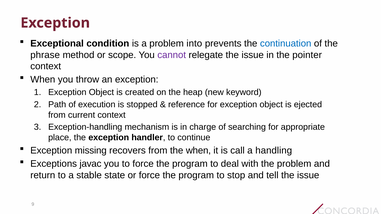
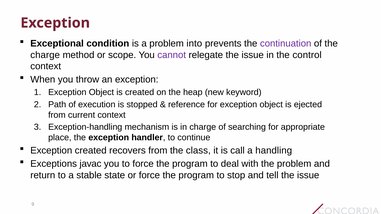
continuation colour: blue -> purple
phrase at (45, 55): phrase -> charge
pointer: pointer -> control
Exception missing: missing -> created
the when: when -> class
